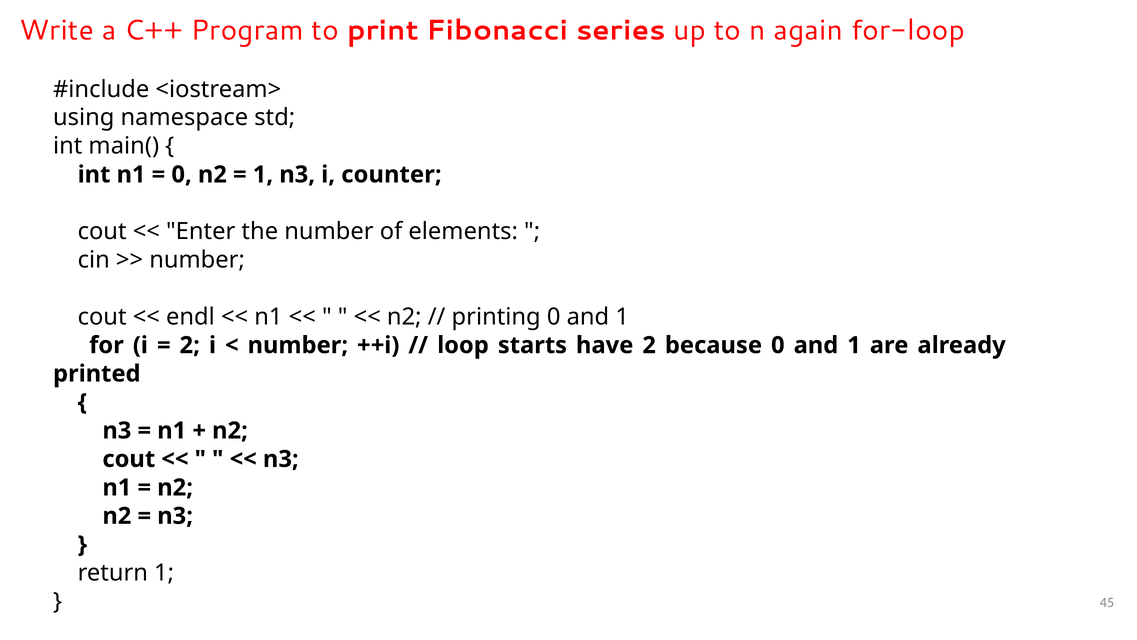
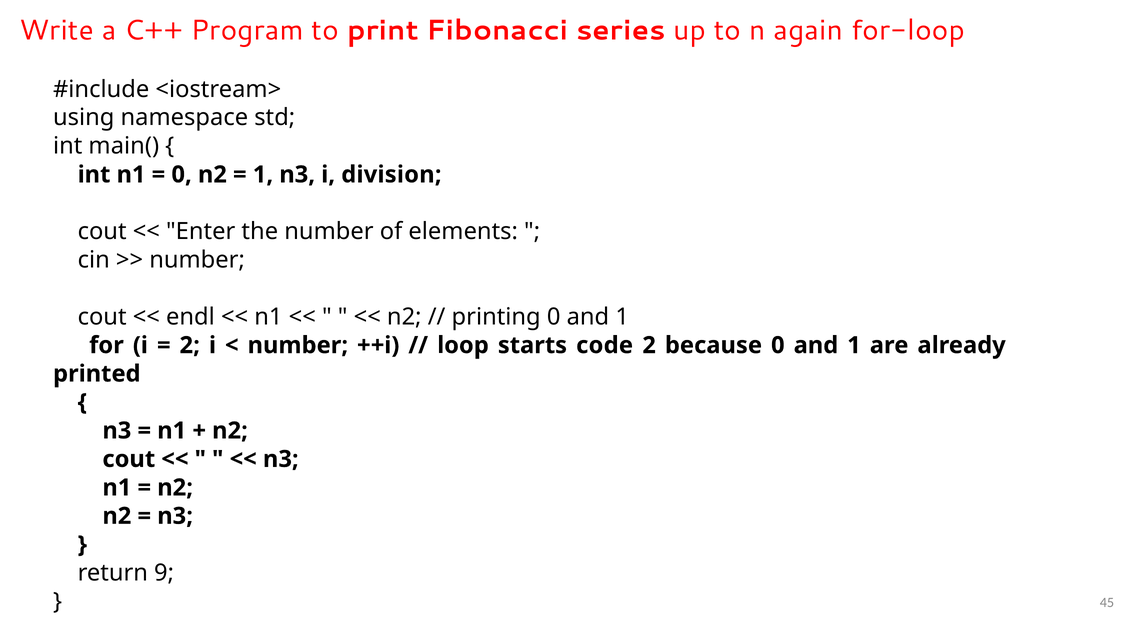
counter: counter -> division
have: have -> code
return 1: 1 -> 9
